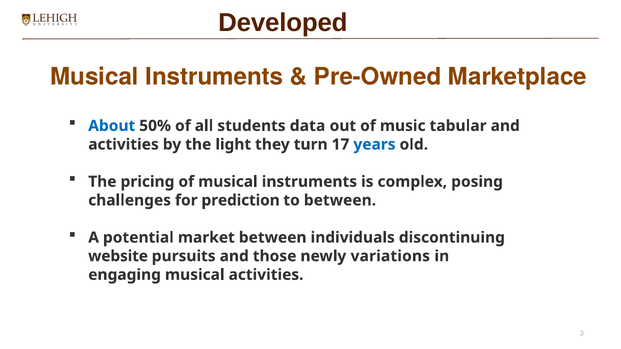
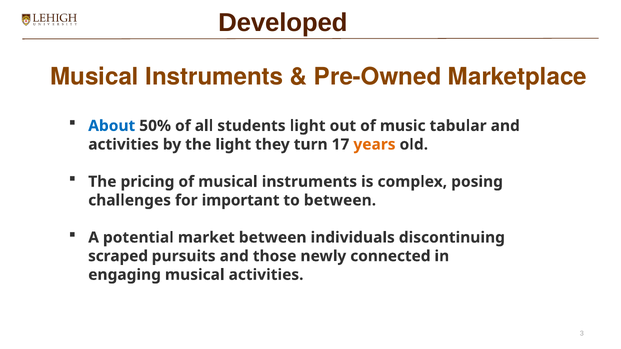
students data: data -> light
years colour: blue -> orange
prediction: prediction -> important
website: website -> scraped
variations: variations -> connected
